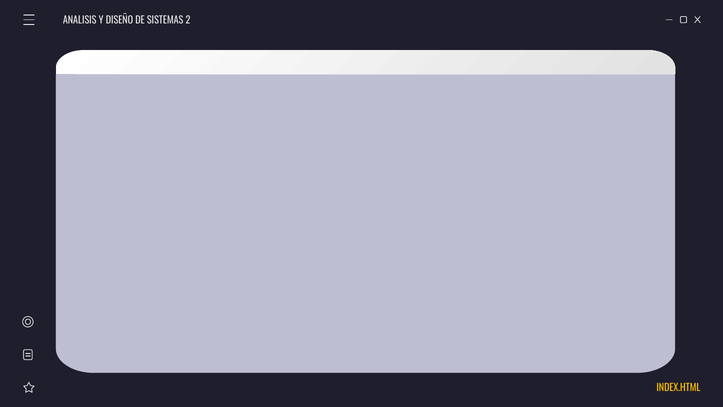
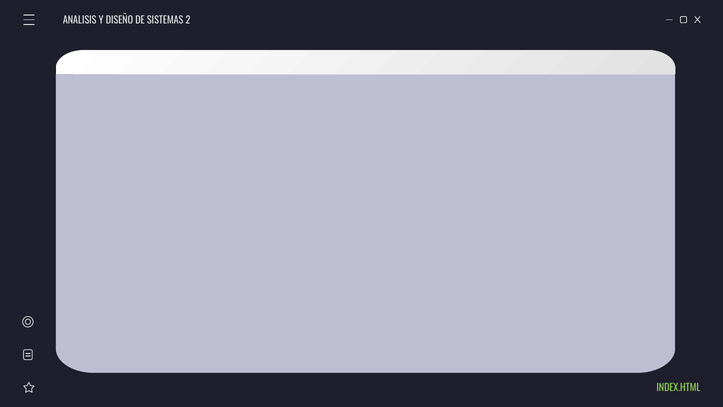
INDEX.HTML colour: yellow -> light green
